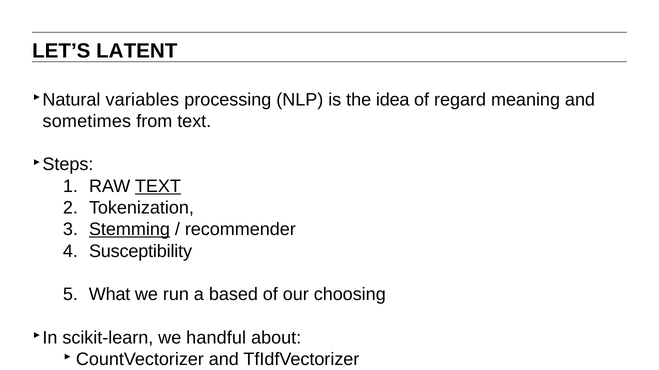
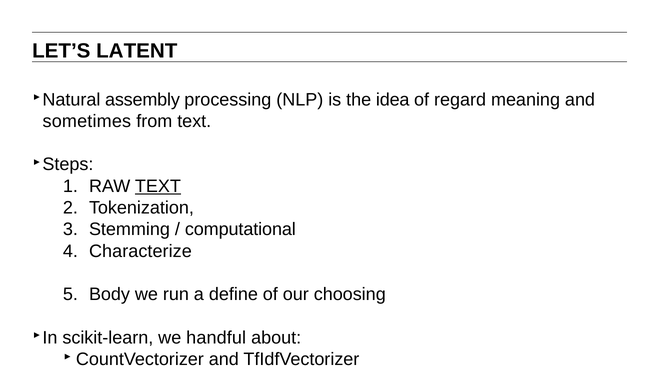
variables: variables -> assembly
Stemming underline: present -> none
recommender: recommender -> computational
Susceptibility: Susceptibility -> Characterize
What: What -> Body
based: based -> define
